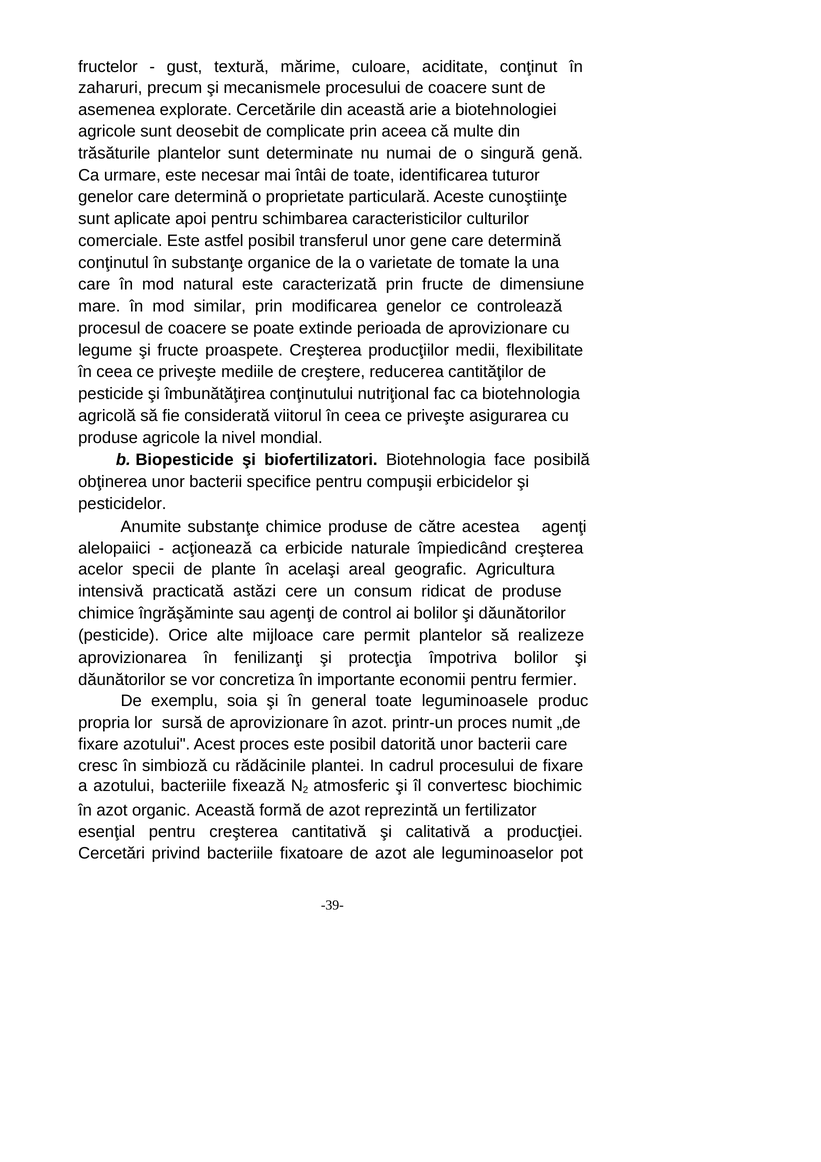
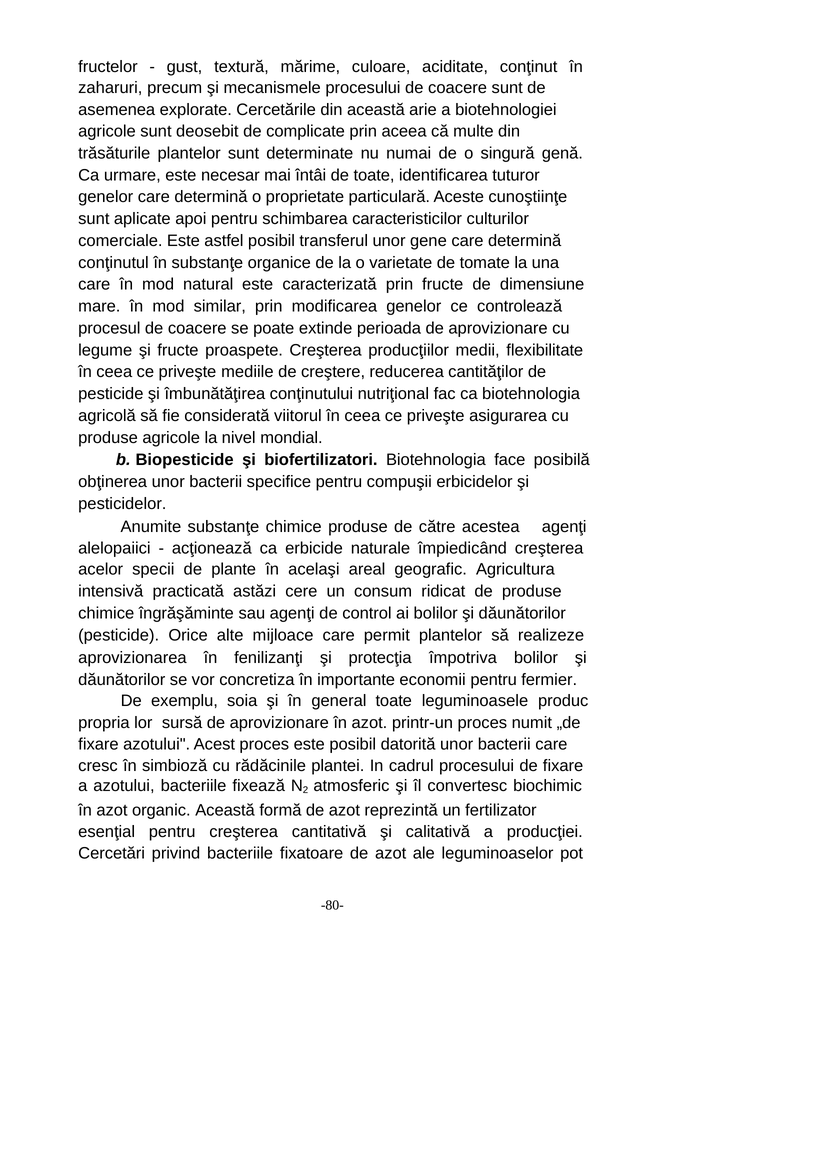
-39-: -39- -> -80-
